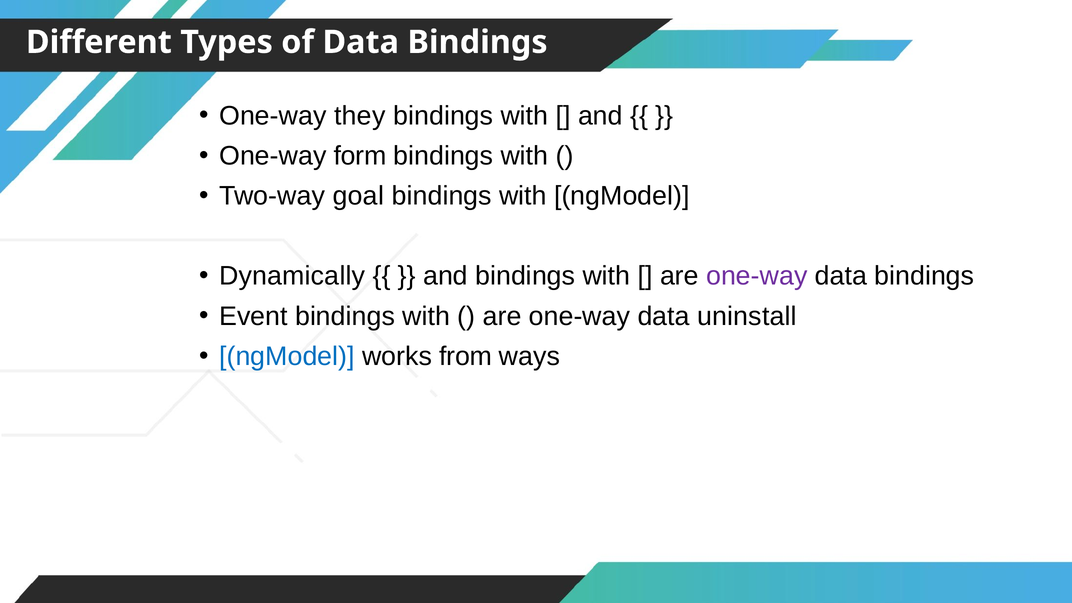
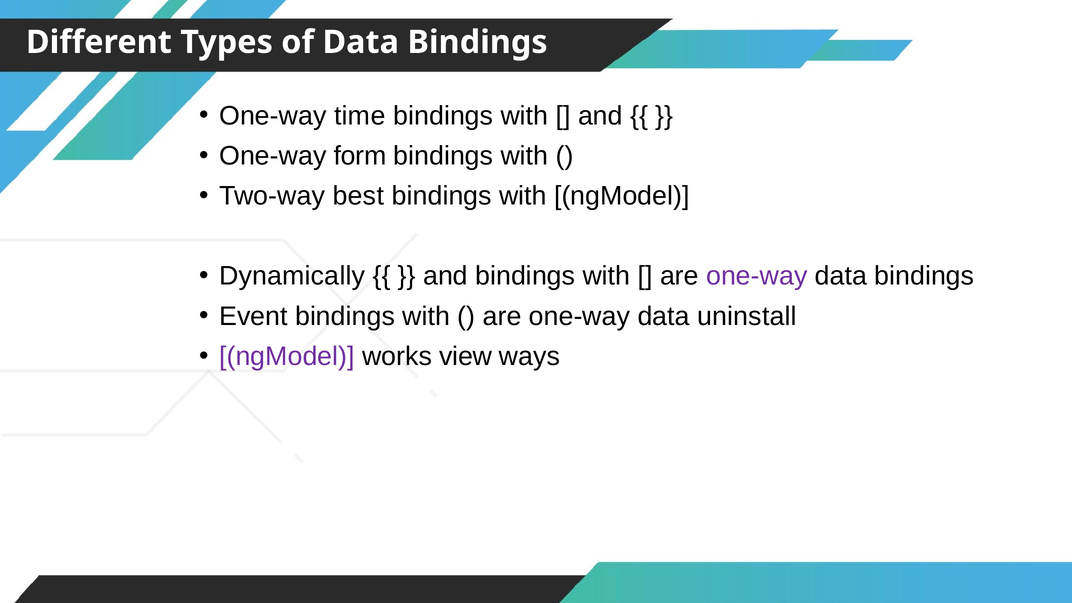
they: they -> time
goal: goal -> best
ngModel at (287, 356) colour: blue -> purple
from: from -> view
